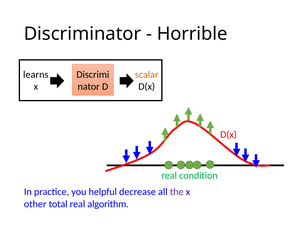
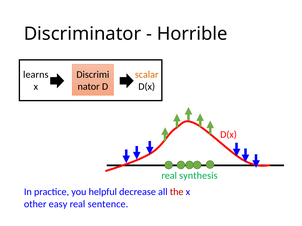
condition: condition -> synthesis
the colour: purple -> red
total: total -> easy
algorithm: algorithm -> sentence
